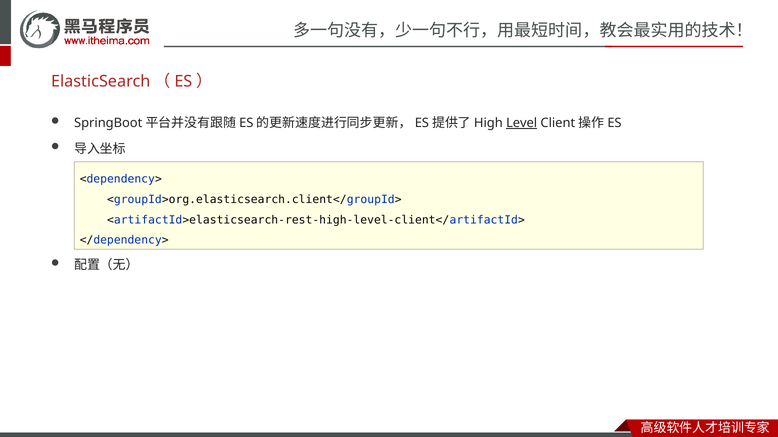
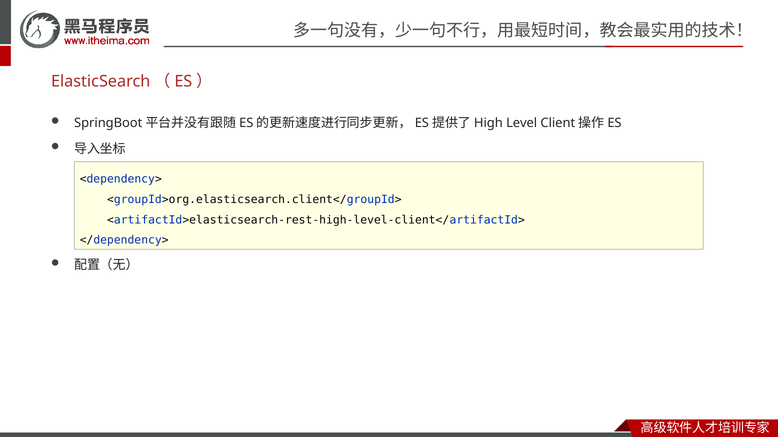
Level underline: present -> none
